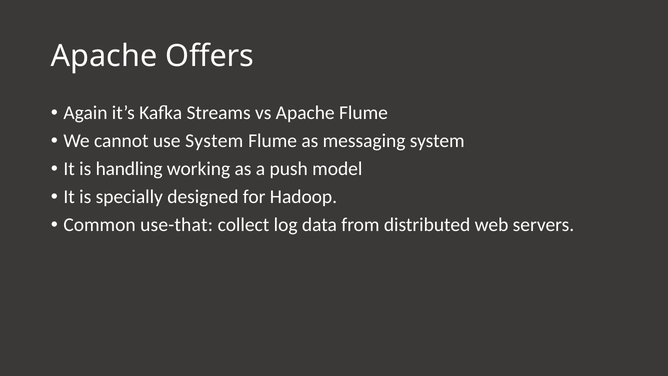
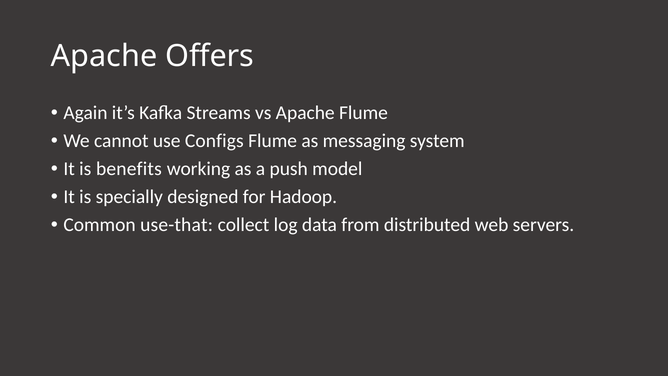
use System: System -> Configs
handling: handling -> benefits
